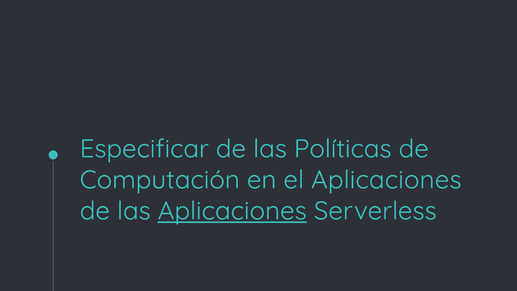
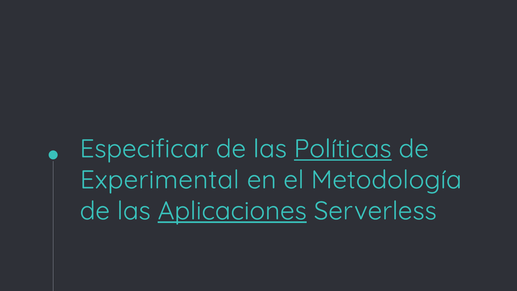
Políticas underline: none -> present
Computación: Computación -> Experimental
el Aplicaciones: Aplicaciones -> Metodología
